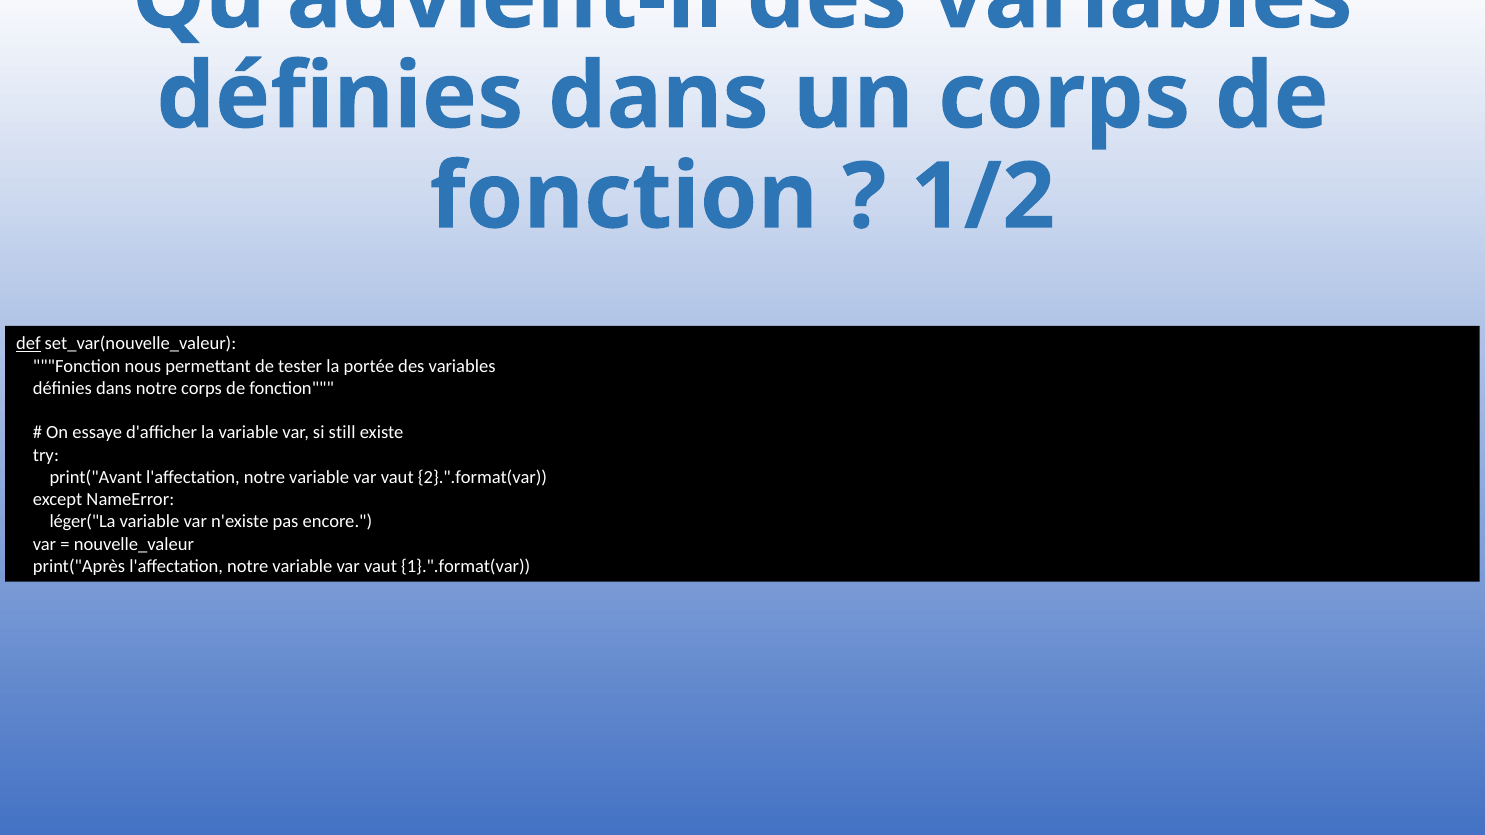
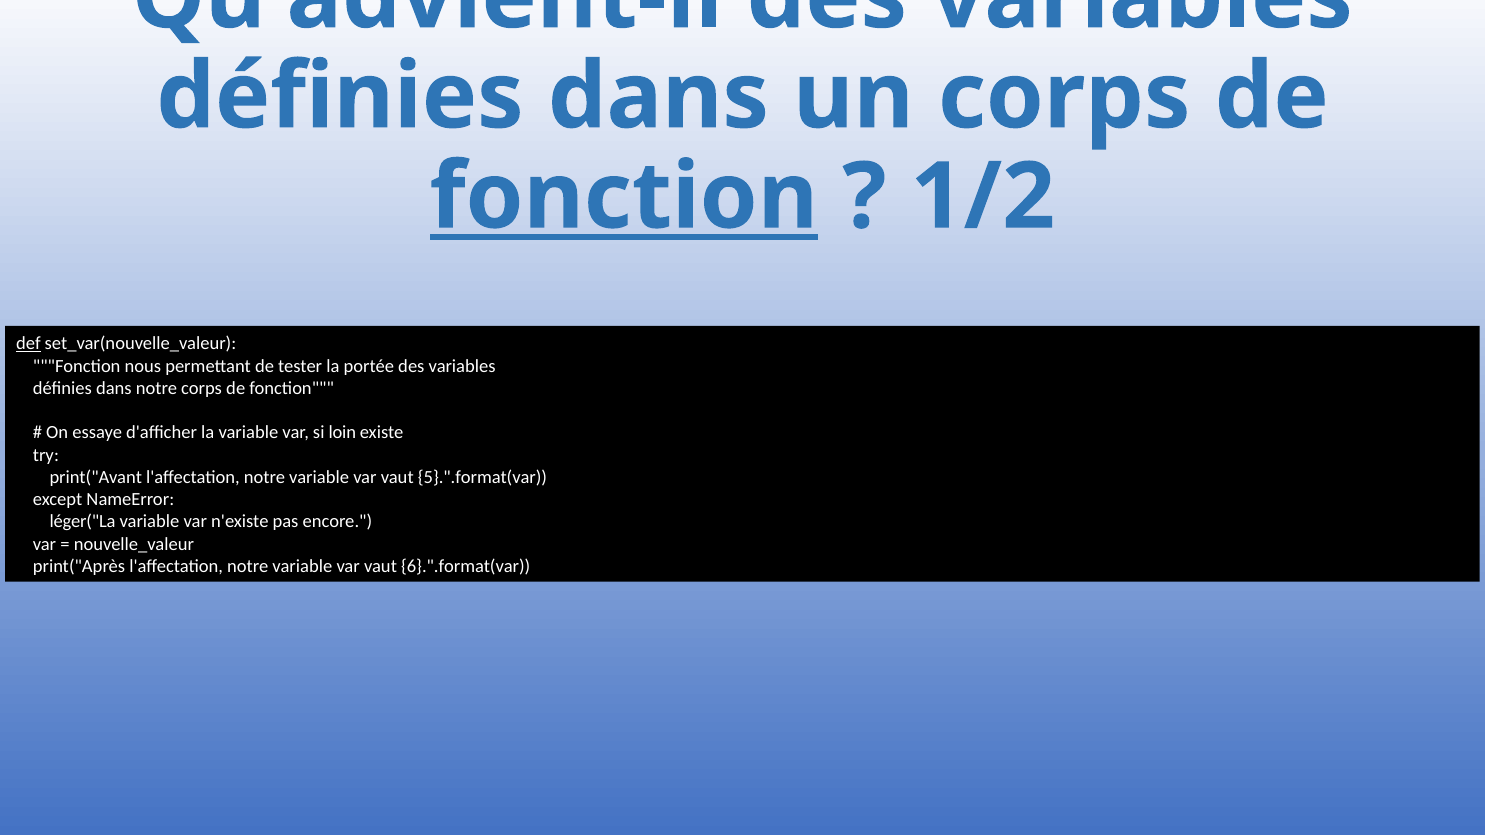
fonction at (624, 197) underline: none -> present
still: still -> loin
2}.".format(var: 2}.".format(var -> 5}.".format(var
1}.".format(var: 1}.".format(var -> 6}.".format(var
